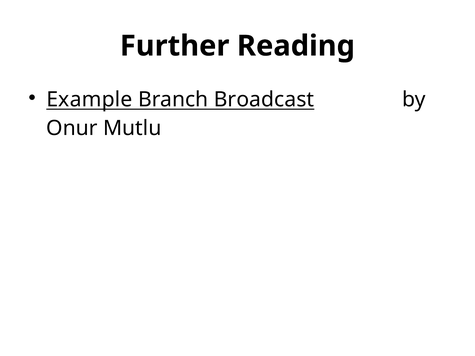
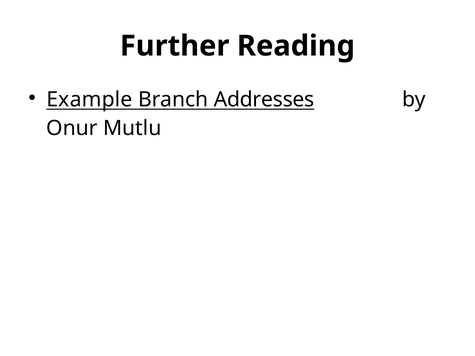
Broadcast: Broadcast -> Addresses
